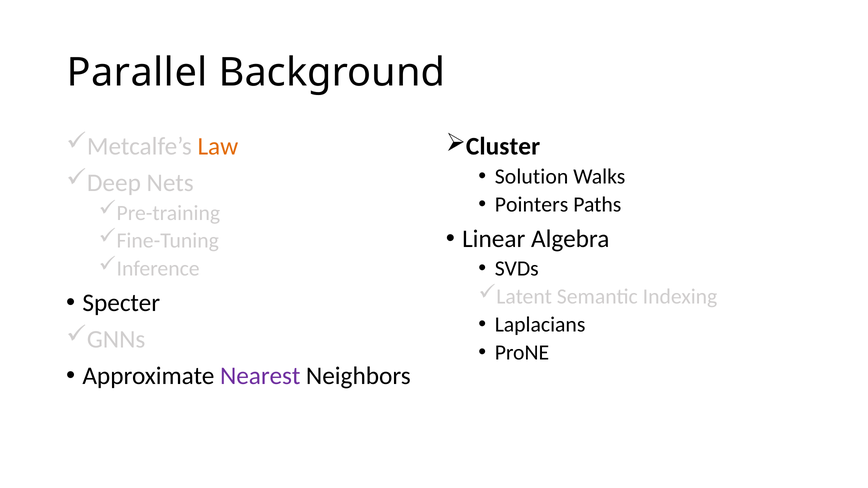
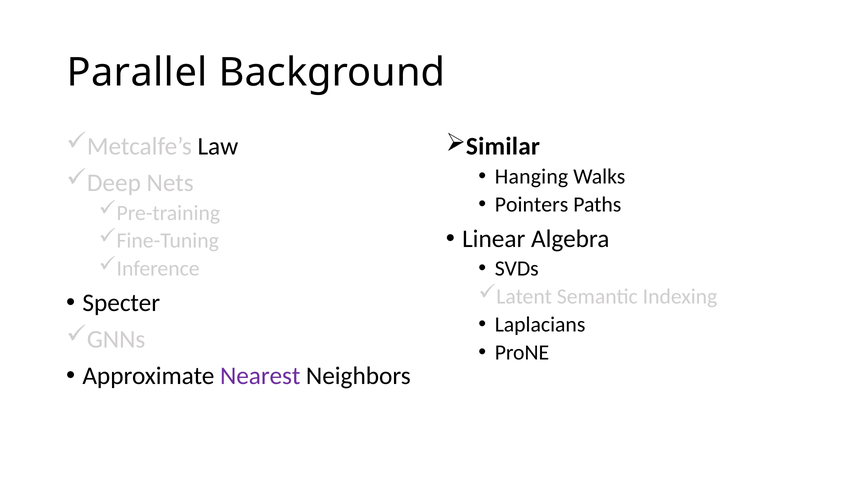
Law colour: orange -> black
Cluster: Cluster -> Similar
Solution: Solution -> Hanging
